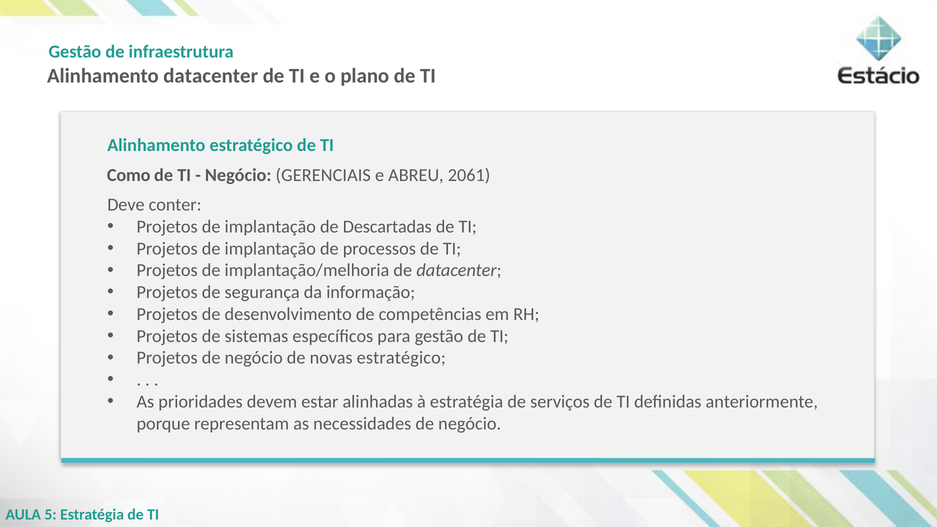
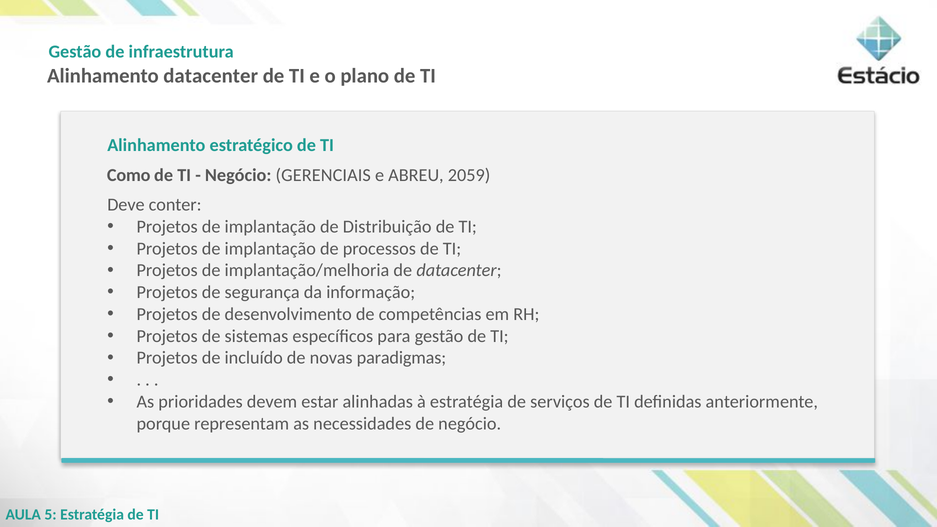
2061: 2061 -> 2059
Descartadas: Descartadas -> Distribuição
Projetos de negócio: negócio -> incluído
novas estratégico: estratégico -> paradigmas
